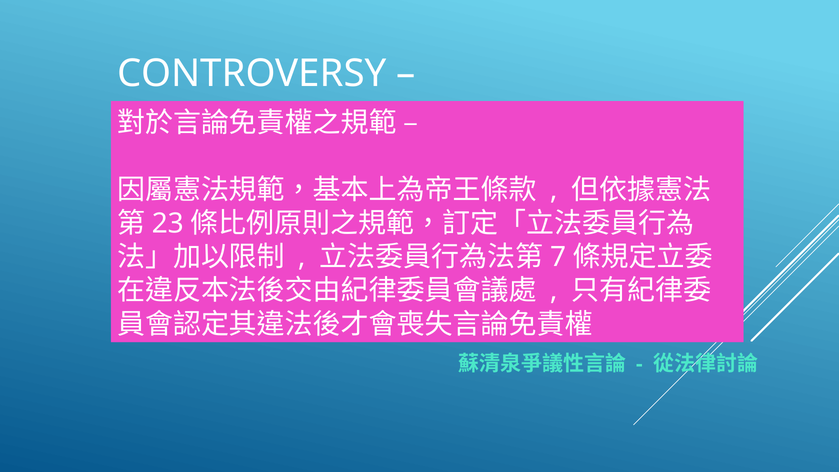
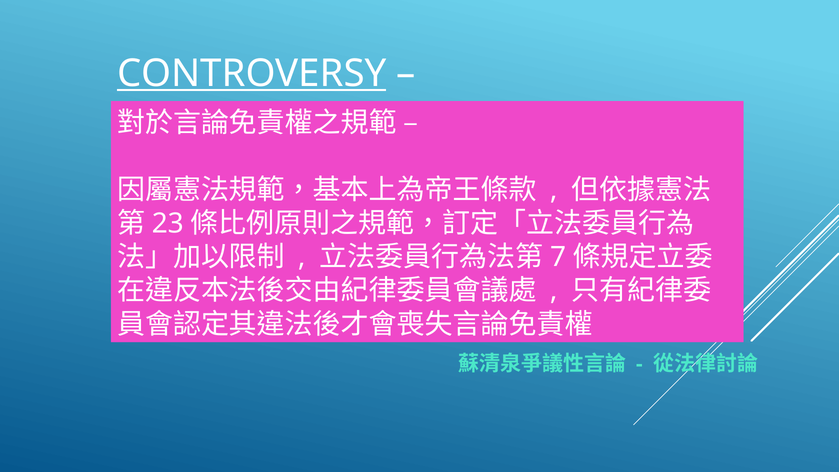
CONTROVERSY underline: none -> present
